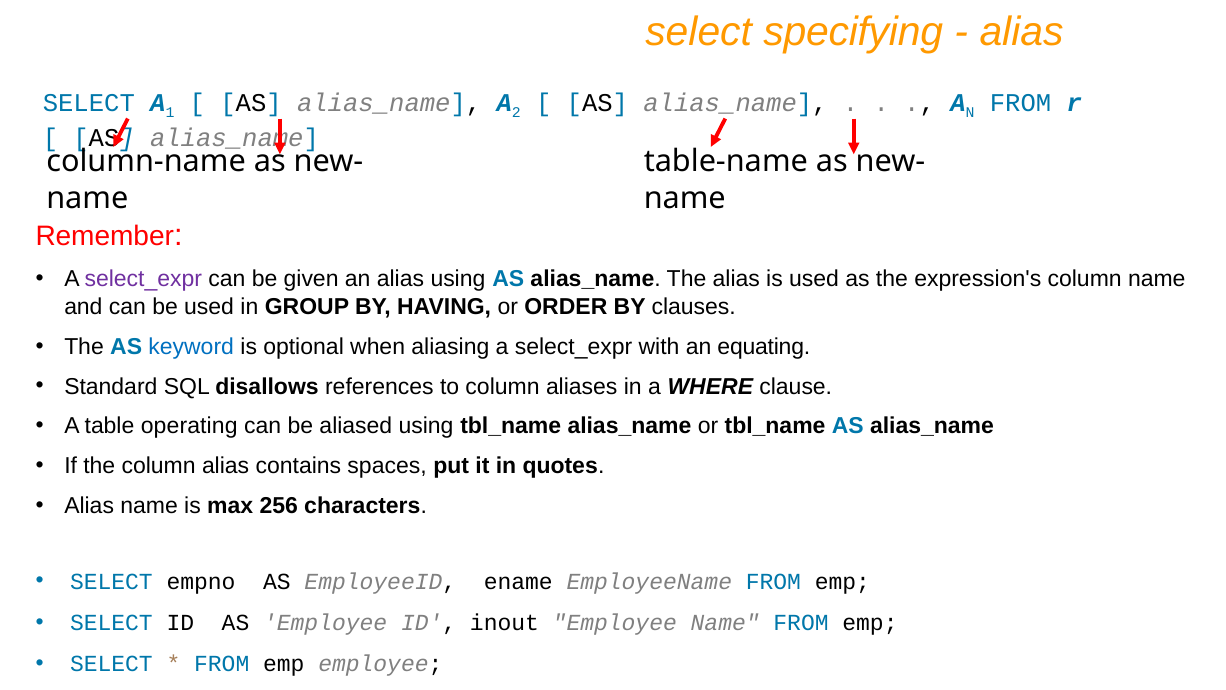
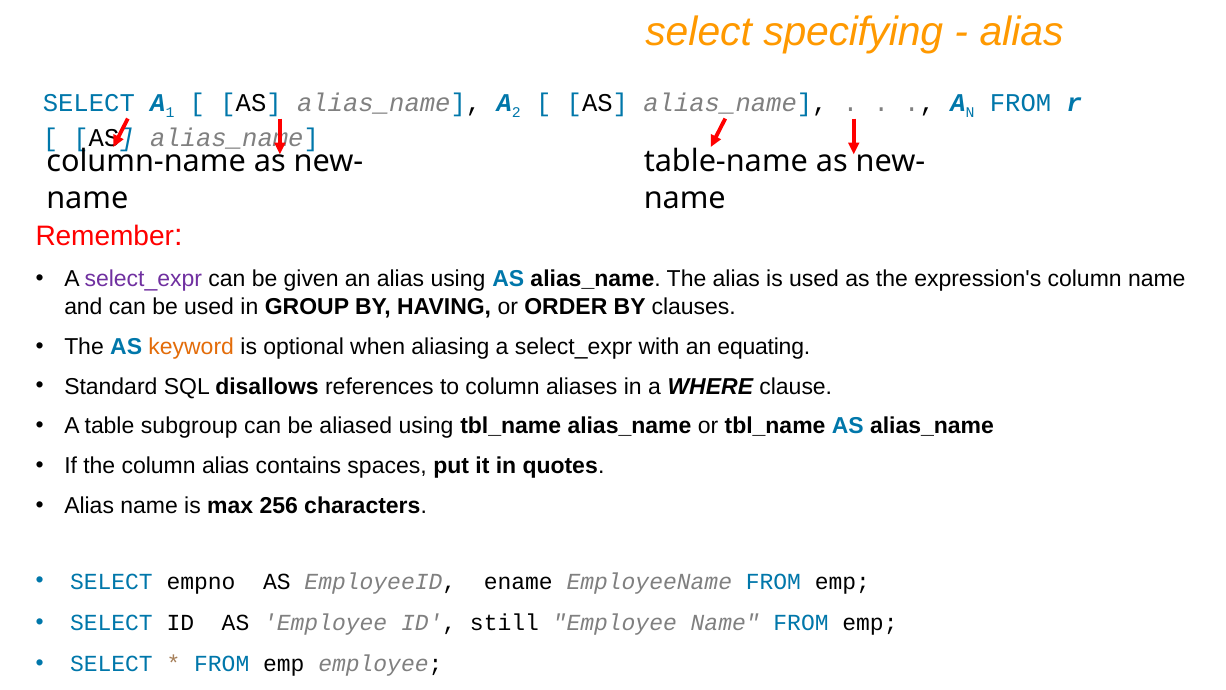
keyword colour: blue -> orange
operating: operating -> subgroup
inout: inout -> still
